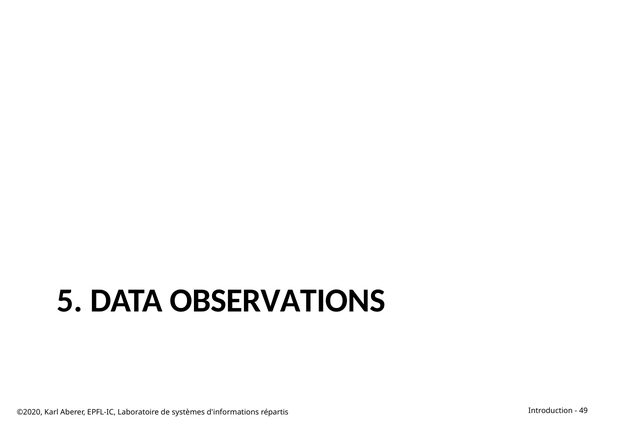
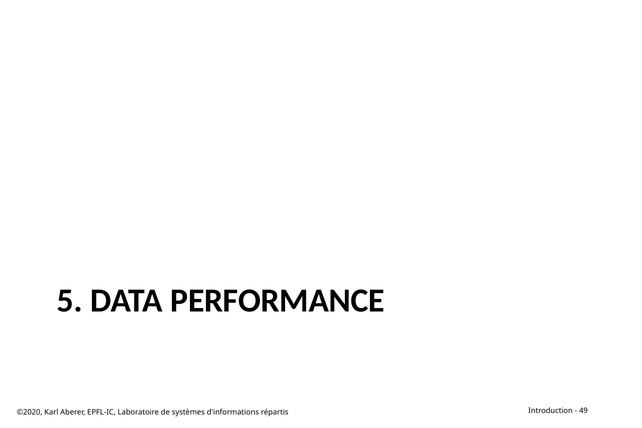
OBSERVATIONS: OBSERVATIONS -> PERFORMANCE
